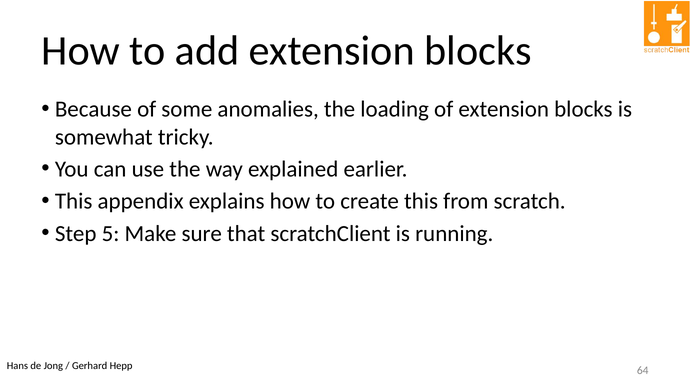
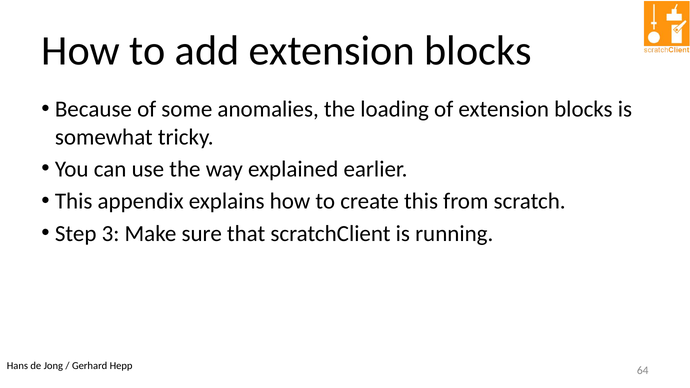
5: 5 -> 3
